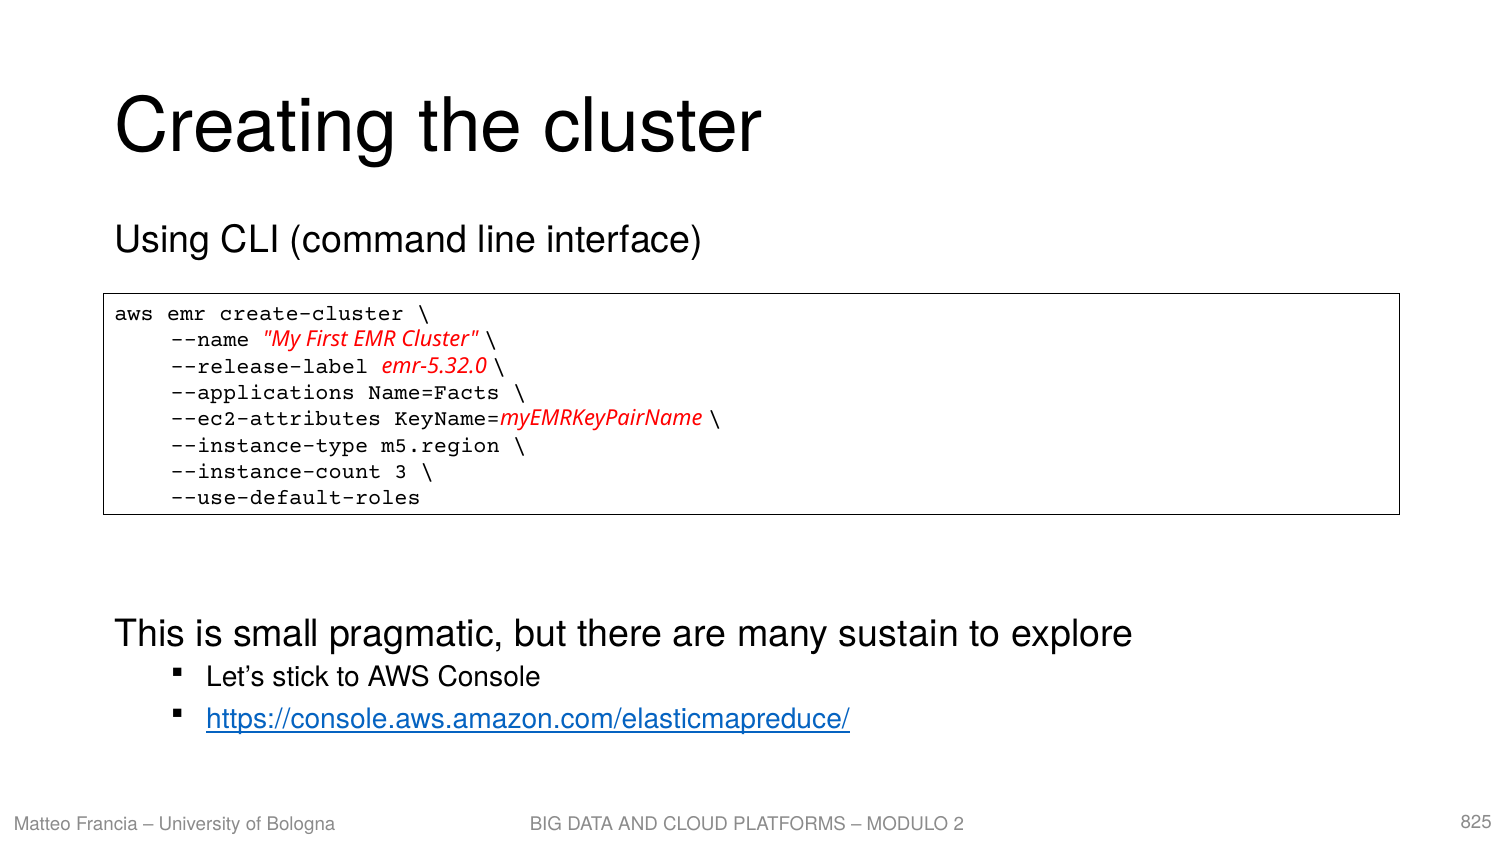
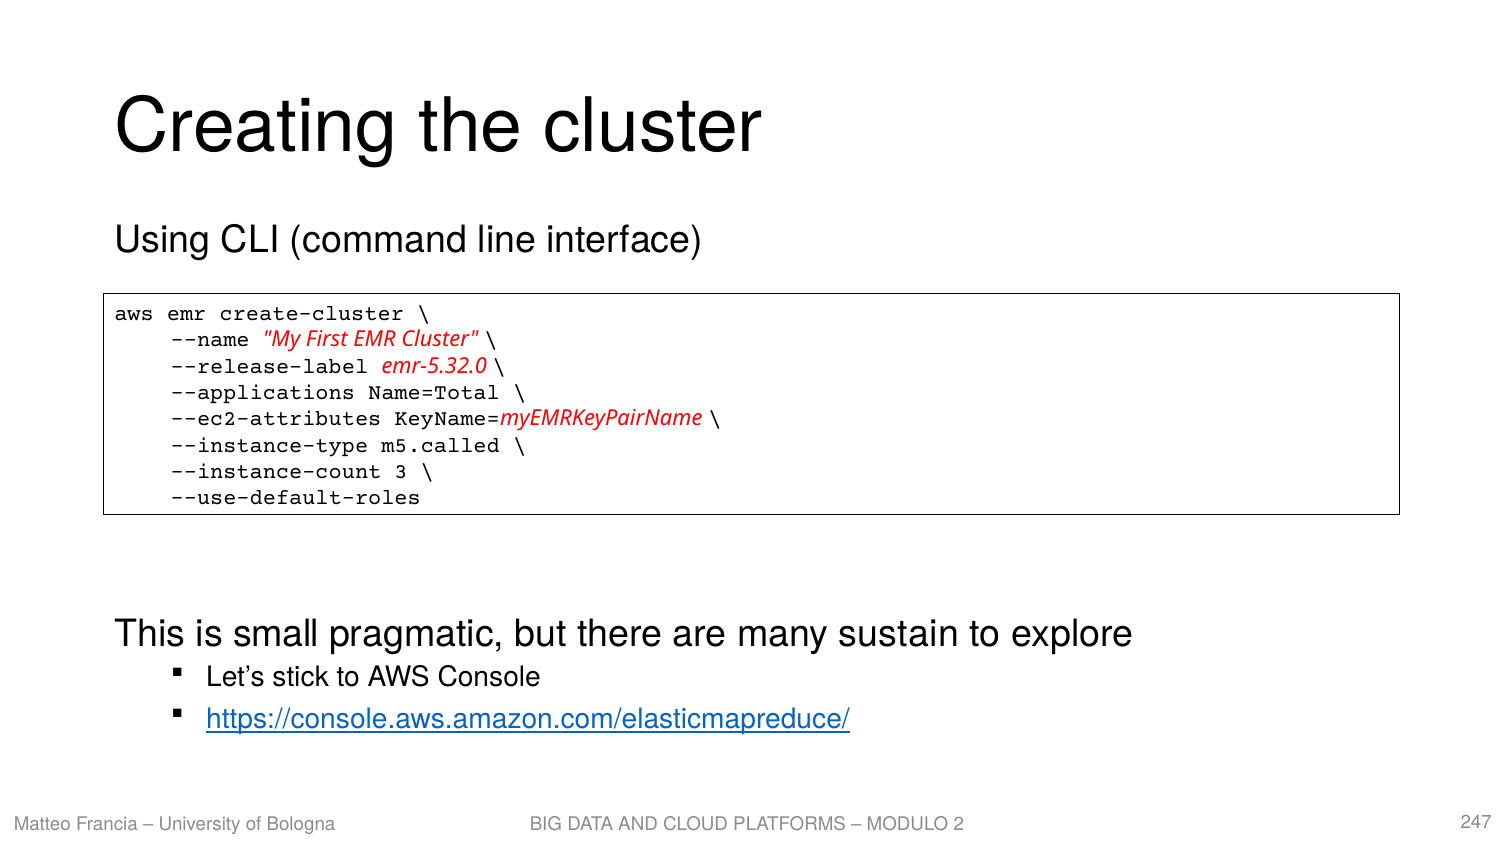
Name=Facts: Name=Facts -> Name=Total
m5.region: m5.region -> m5.called
825: 825 -> 247
